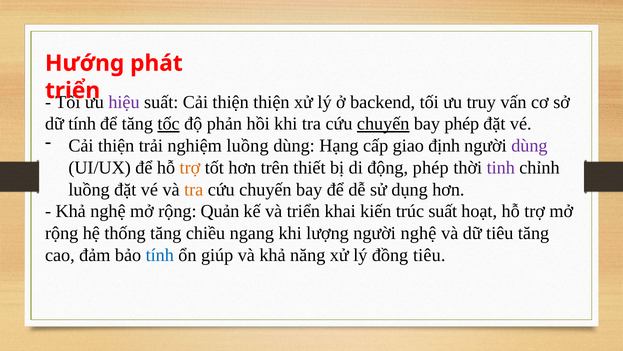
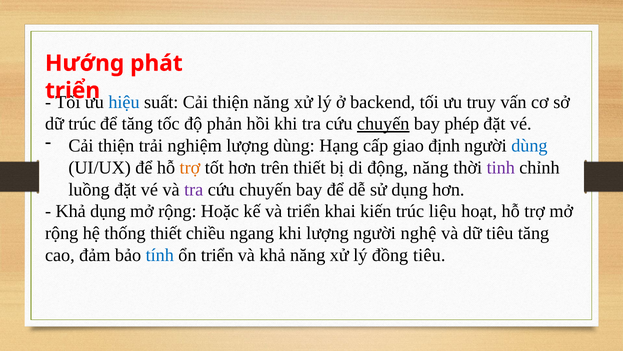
hiệu colour: purple -> blue
thiện thiện: thiện -> năng
dữ tính: tính -> trúc
tốc underline: present -> none
nghiệm luồng: luồng -> lượng
dùng at (529, 146) colour: purple -> blue
động phép: phép -> năng
tra at (194, 189) colour: orange -> purple
Khả nghệ: nghệ -> dụng
Quản: Quản -> Hoặc
trúc suất: suất -> liệu
thống tăng: tăng -> thiết
ổn giúp: giúp -> triển
